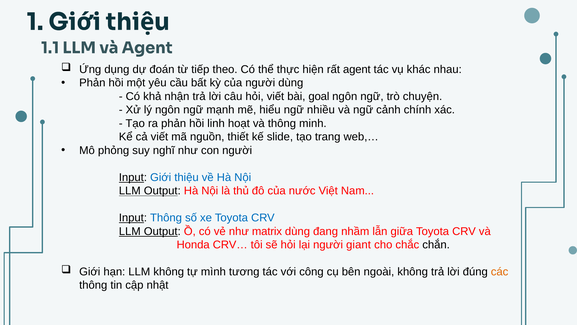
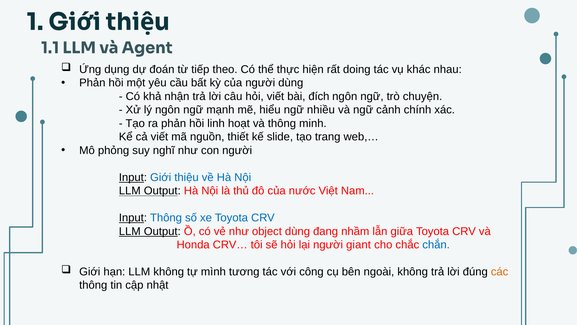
rất agent: agent -> doing
goal: goal -> đích
matrix: matrix -> object
chắn colour: black -> blue
